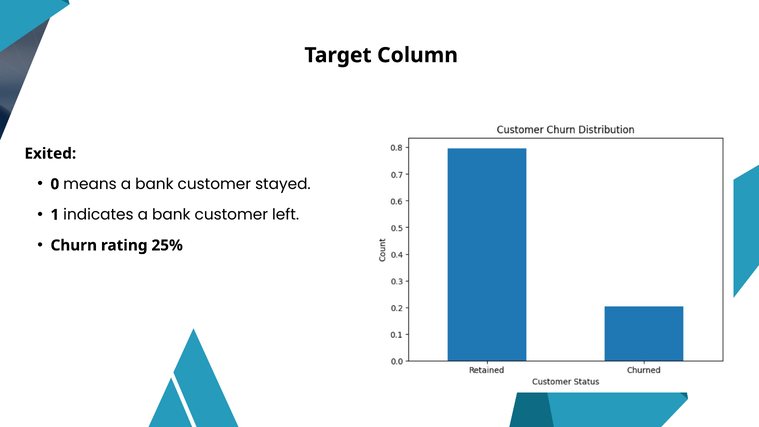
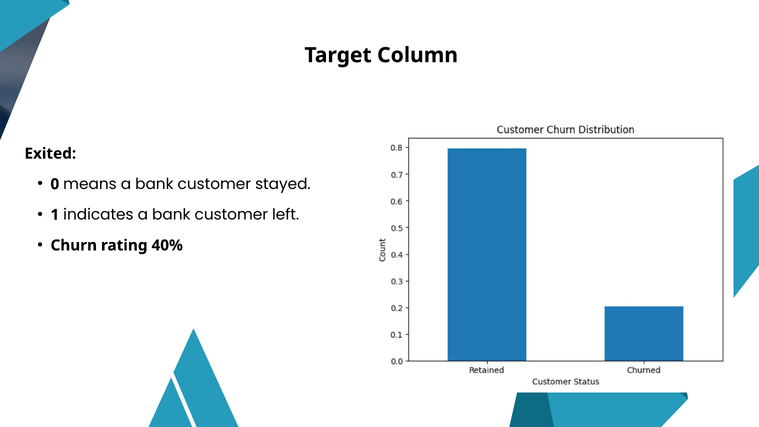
25%: 25% -> 40%
